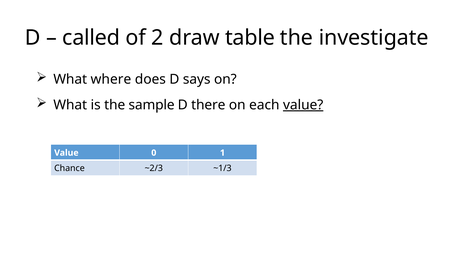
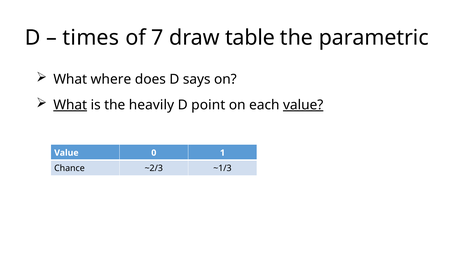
called: called -> times
2: 2 -> 7
investigate: investigate -> parametric
What at (70, 105) underline: none -> present
sample: sample -> heavily
there: there -> point
